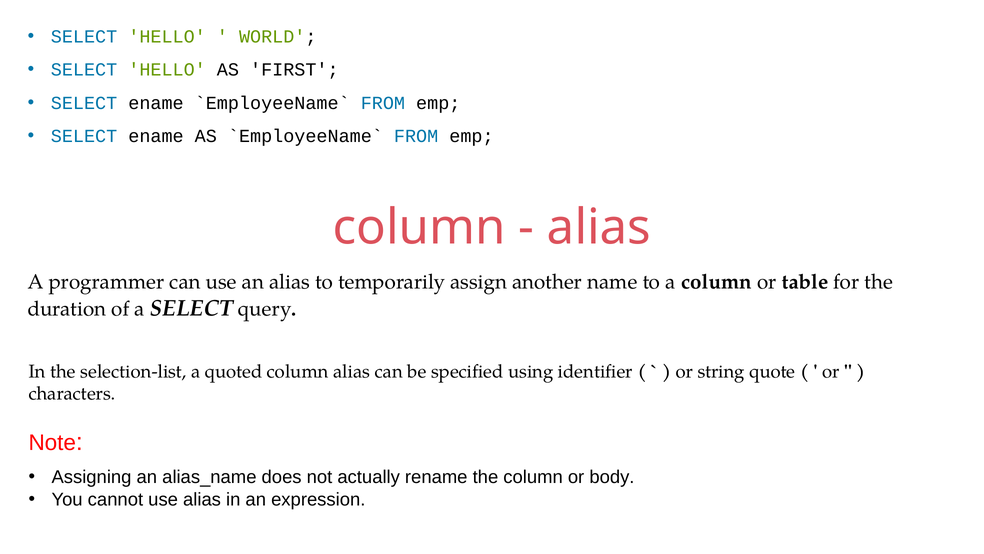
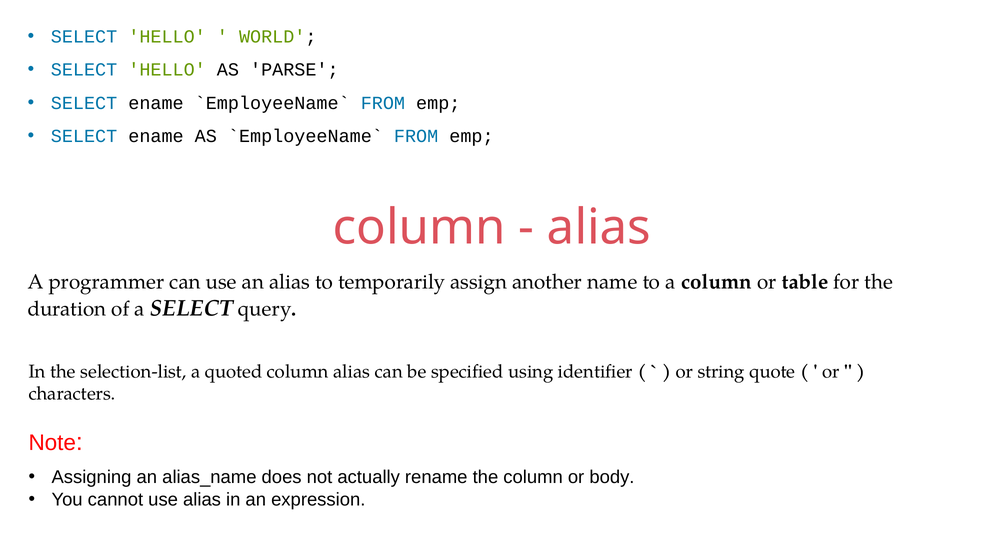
FIRST: FIRST -> PARSE
